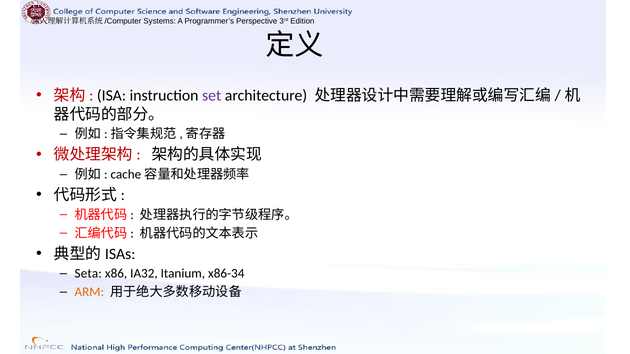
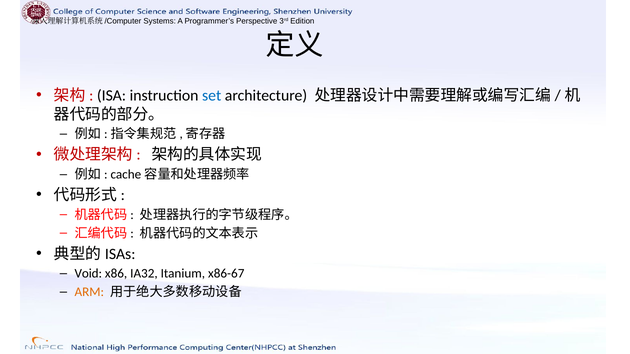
set colour: purple -> blue
Seta: Seta -> Void
x86-34: x86-34 -> x86-67
